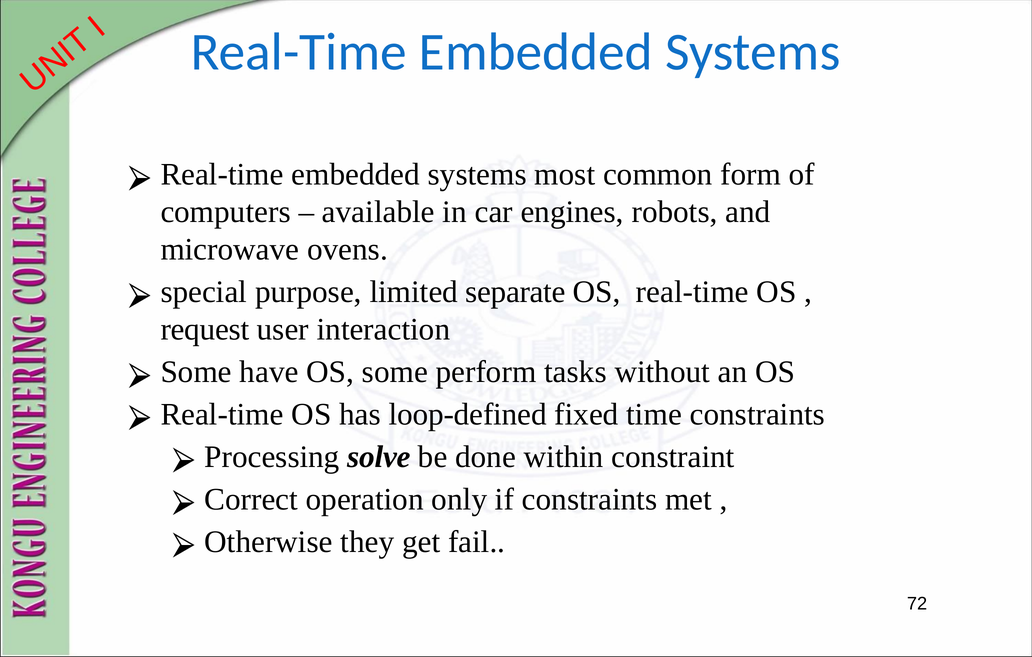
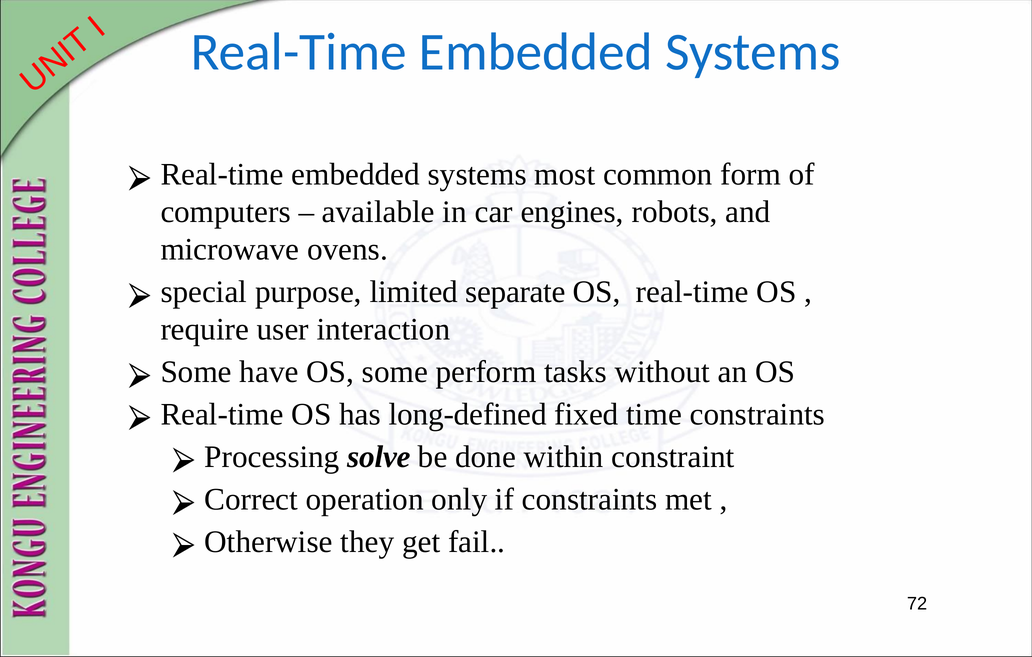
request: request -> require
loop-defined: loop-defined -> long-defined
